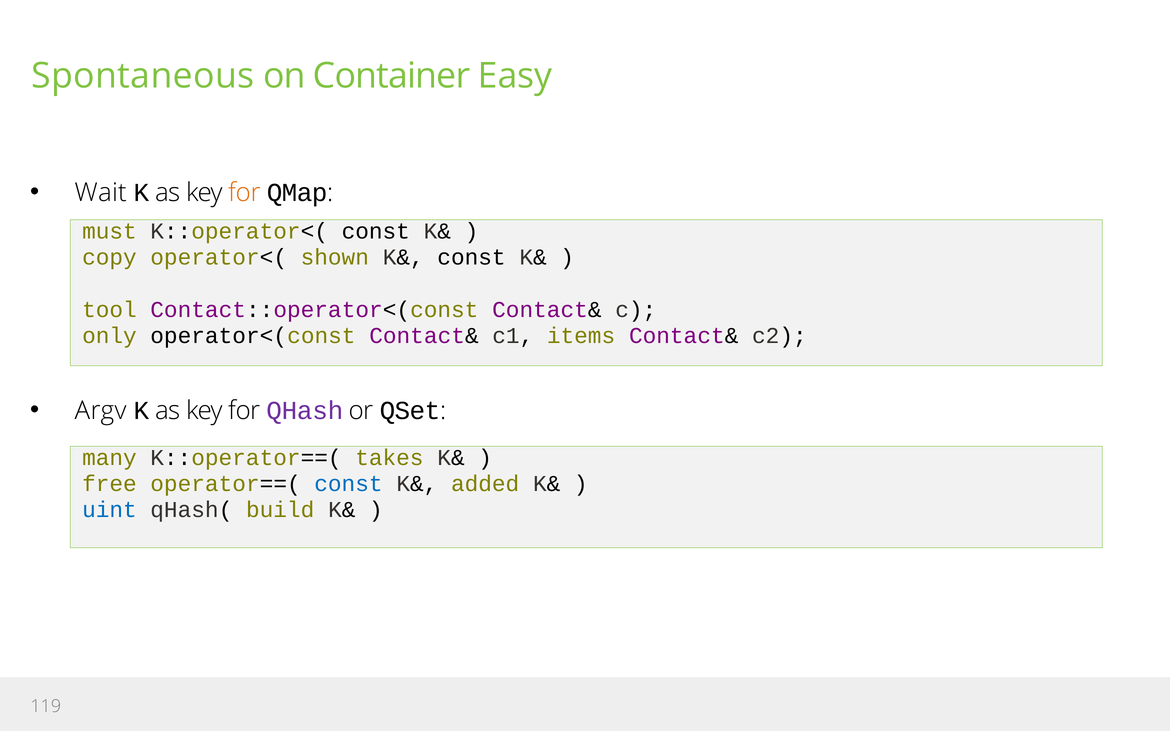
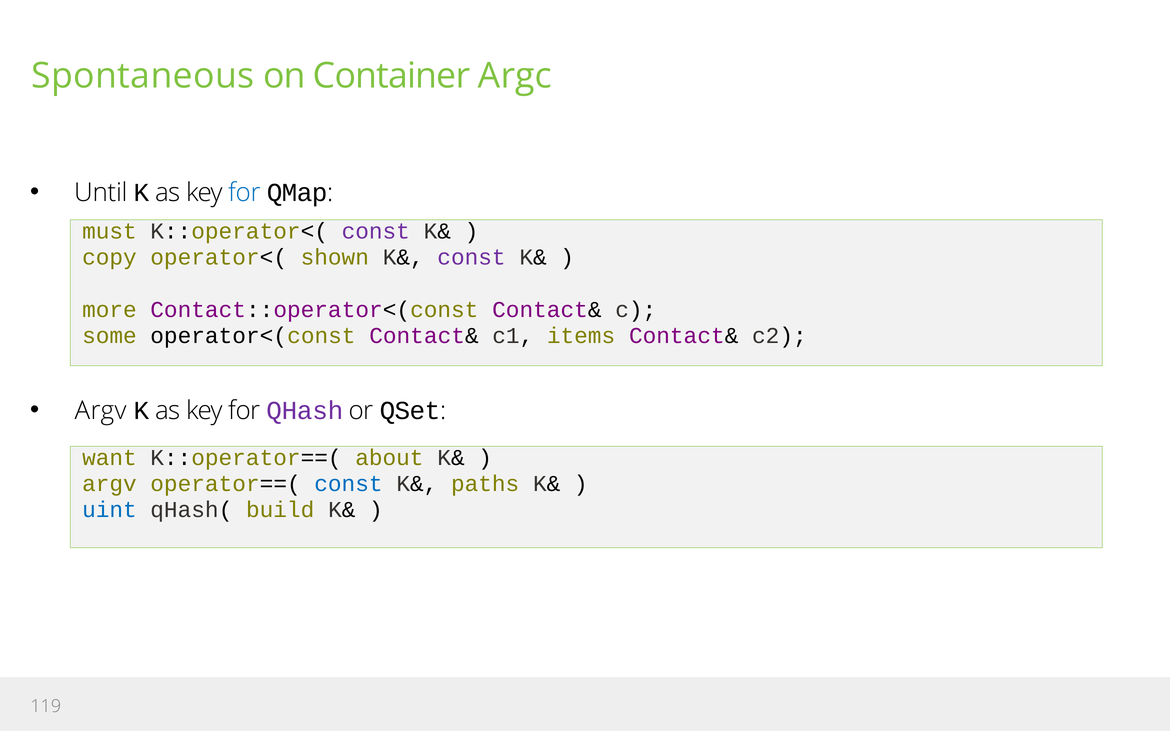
Easy: Easy -> Argc
Wait: Wait -> Until
for at (245, 193) colour: orange -> blue
const at (376, 231) colour: black -> purple
const at (471, 258) colour: black -> purple
tool: tool -> more
only: only -> some
many: many -> want
takes: takes -> about
free at (109, 484): free -> argv
added: added -> paths
